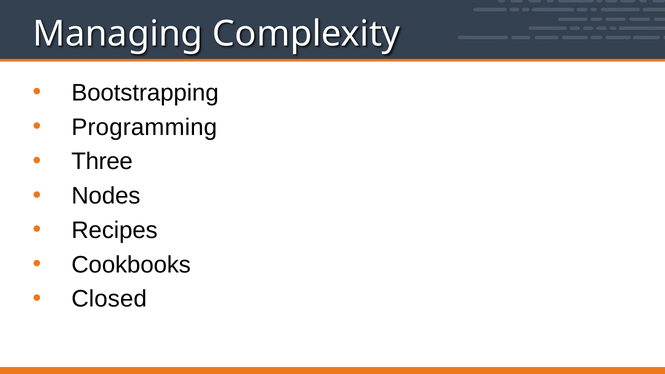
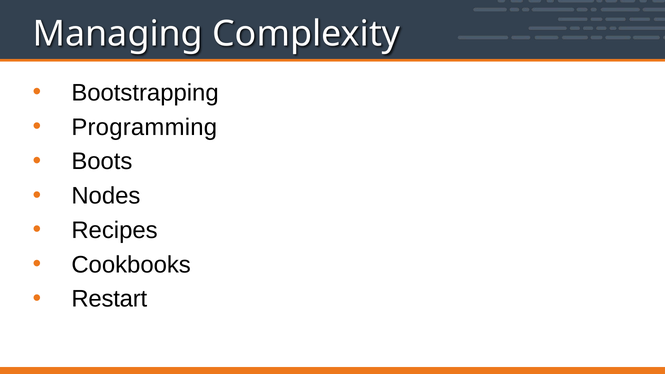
Three: Three -> Boots
Closed: Closed -> Restart
